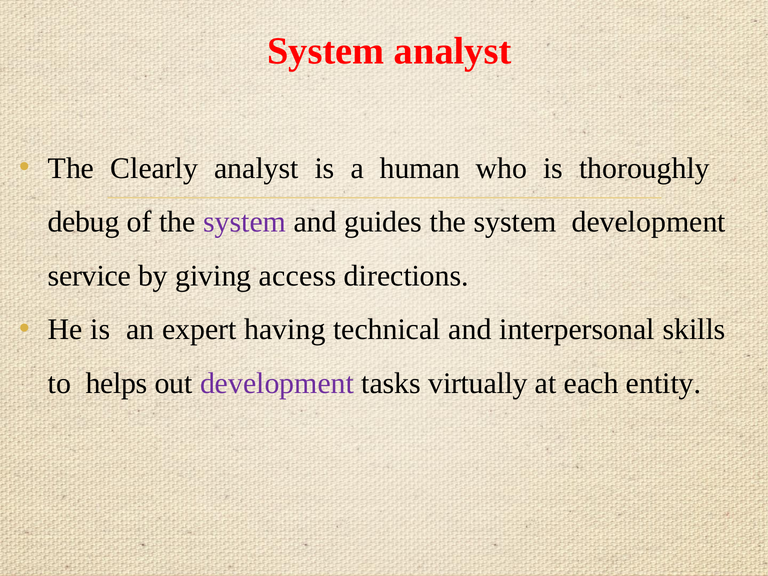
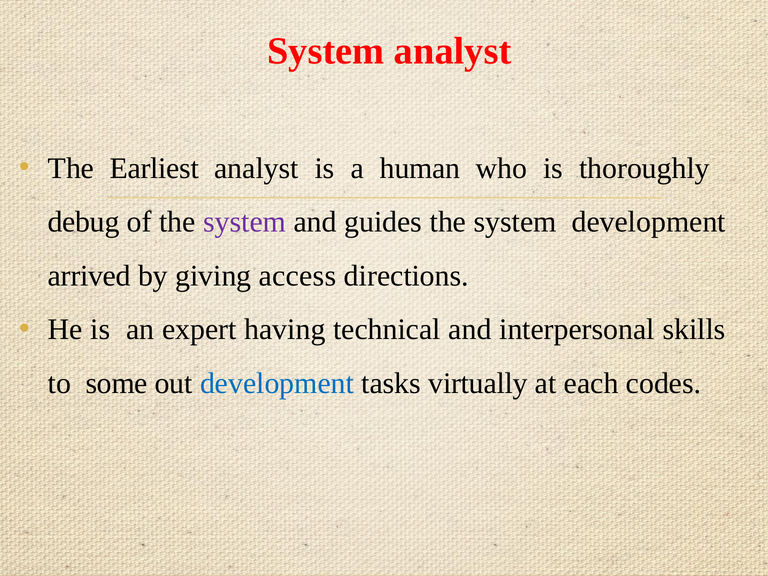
Clearly: Clearly -> Earliest
service: service -> arrived
helps: helps -> some
development at (277, 383) colour: purple -> blue
entity: entity -> codes
